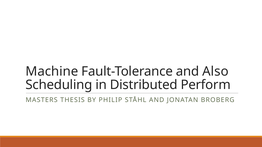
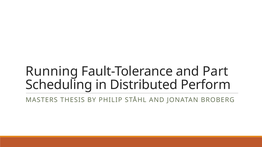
Machine: Machine -> Running
Also: Also -> Part
